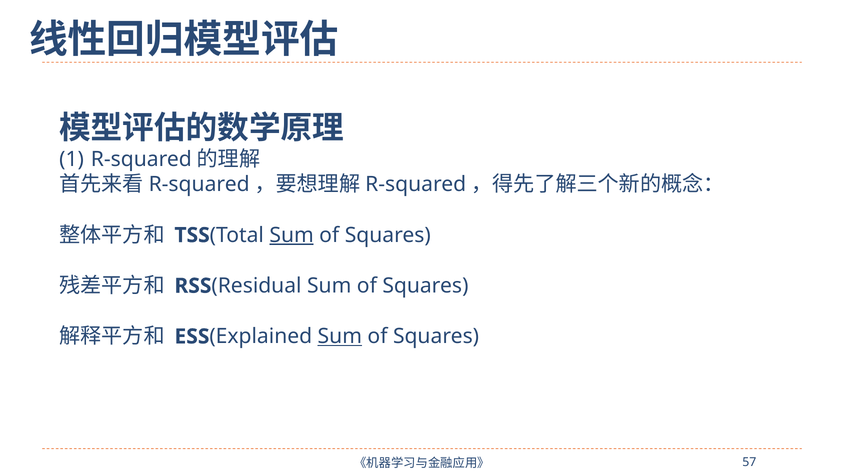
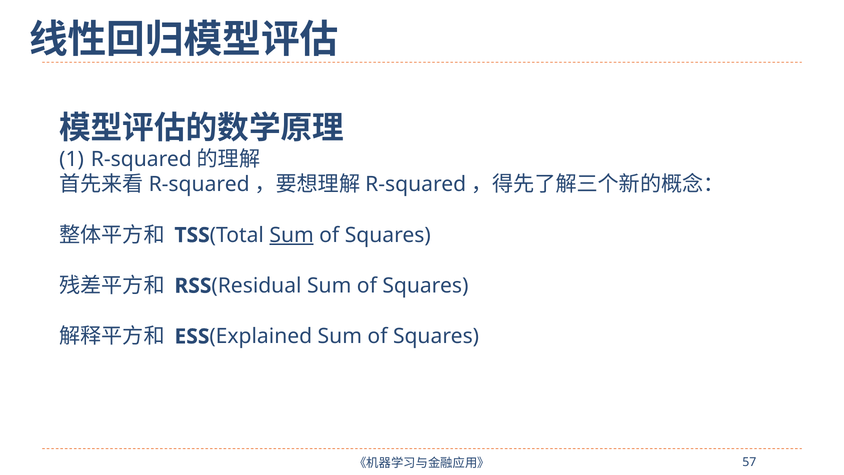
Sum at (340, 336) underline: present -> none
